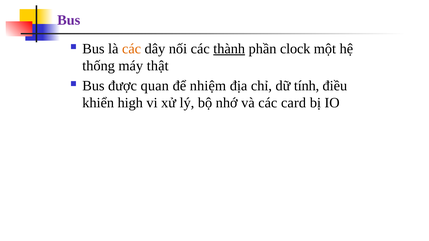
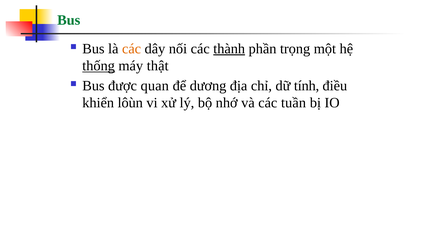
Bus at (69, 20) colour: purple -> green
clock: clock -> trọng
thống underline: none -> present
nhiệm: nhiệm -> dương
high: high -> lôùn
card: card -> tuần
